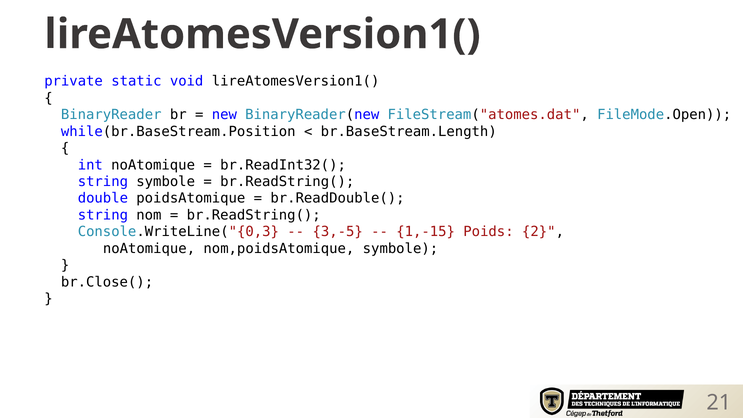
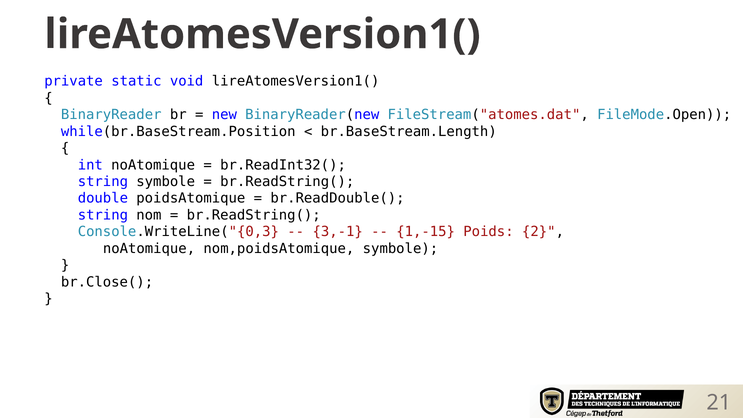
3,-5: 3,-5 -> 3,-1
